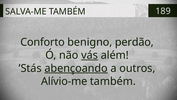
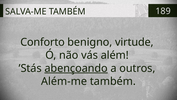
perdão: perdão -> virtude
vás underline: present -> none
Alívio-me: Alívio-me -> Além-me
